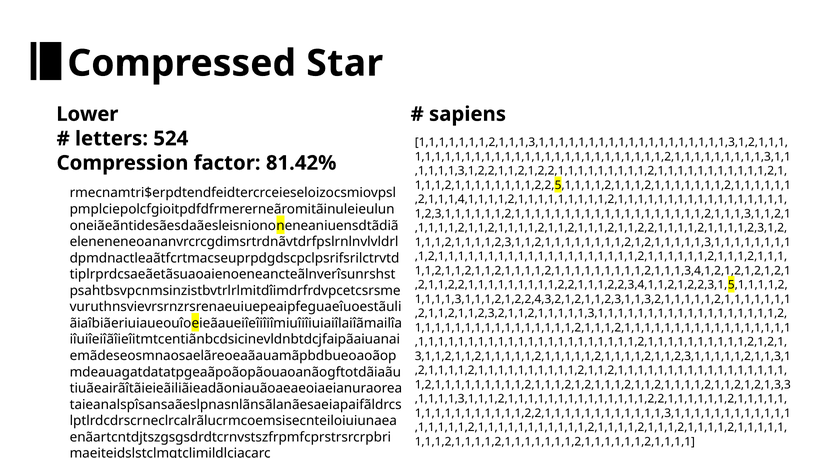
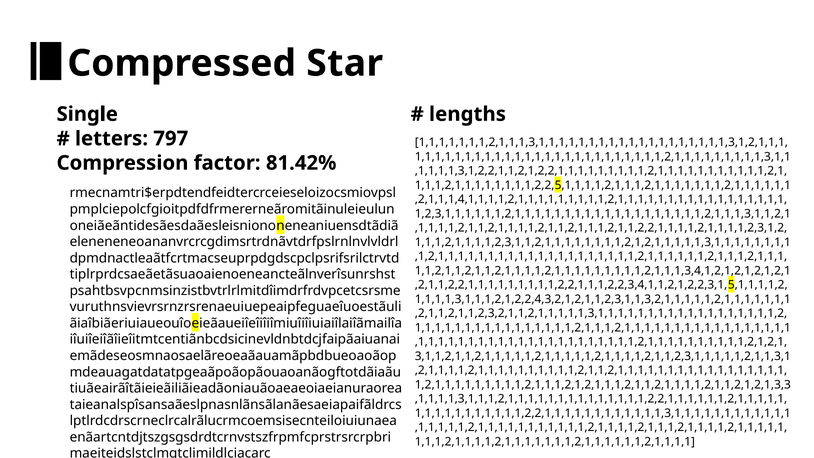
Lower: Lower -> Single
sapiens: sapiens -> lengths
524: 524 -> 797
